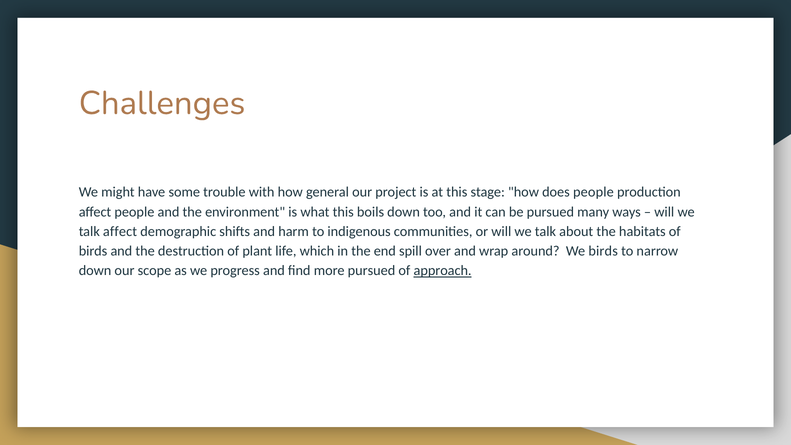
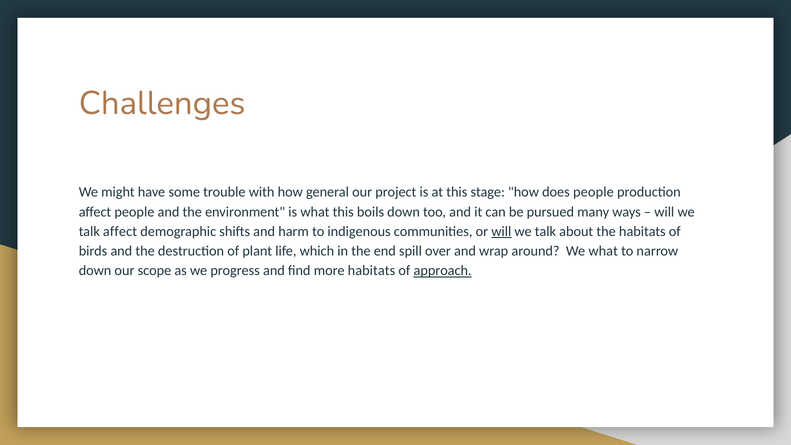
will at (501, 231) underline: none -> present
We birds: birds -> what
more pursued: pursued -> habitats
